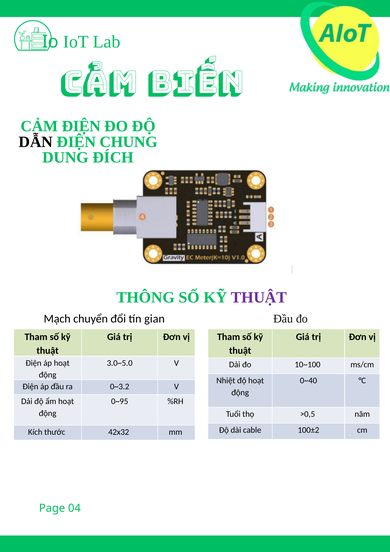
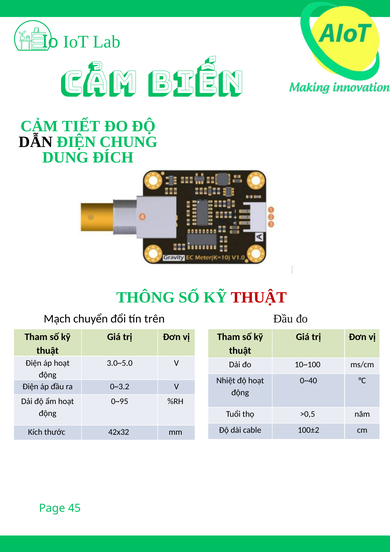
CẢM ĐIỆN: ĐIỆN -> TIẾT
THUẬT at (259, 297) colour: purple -> red
gian: gian -> trên
04: 04 -> 45
